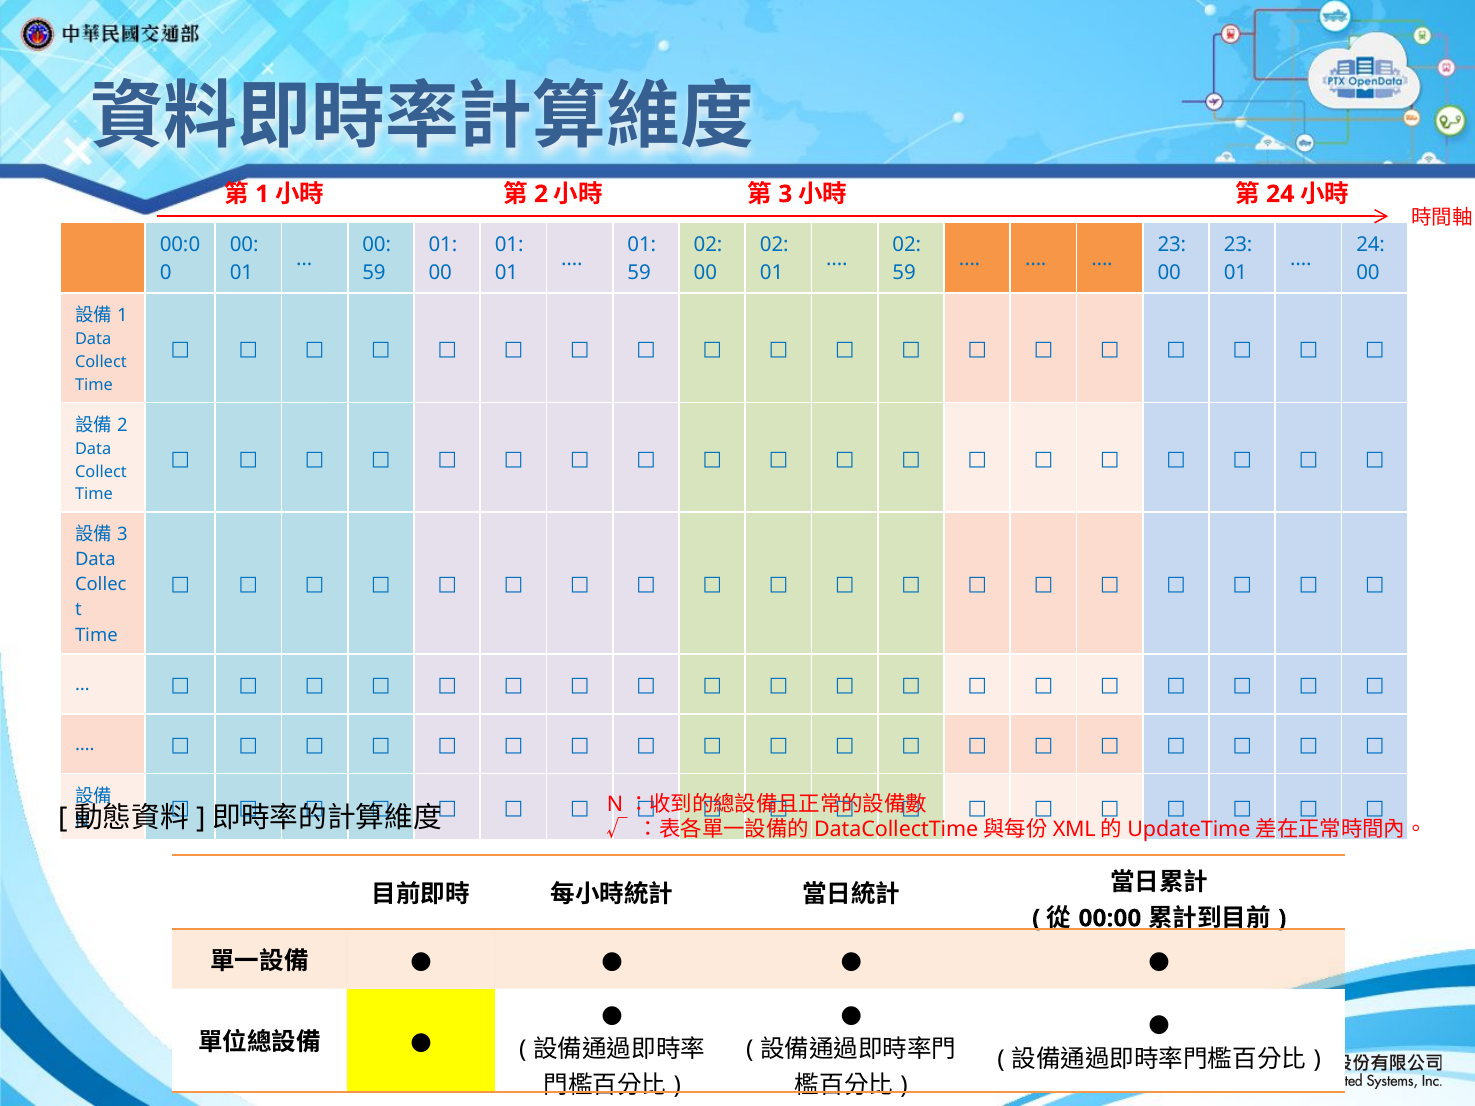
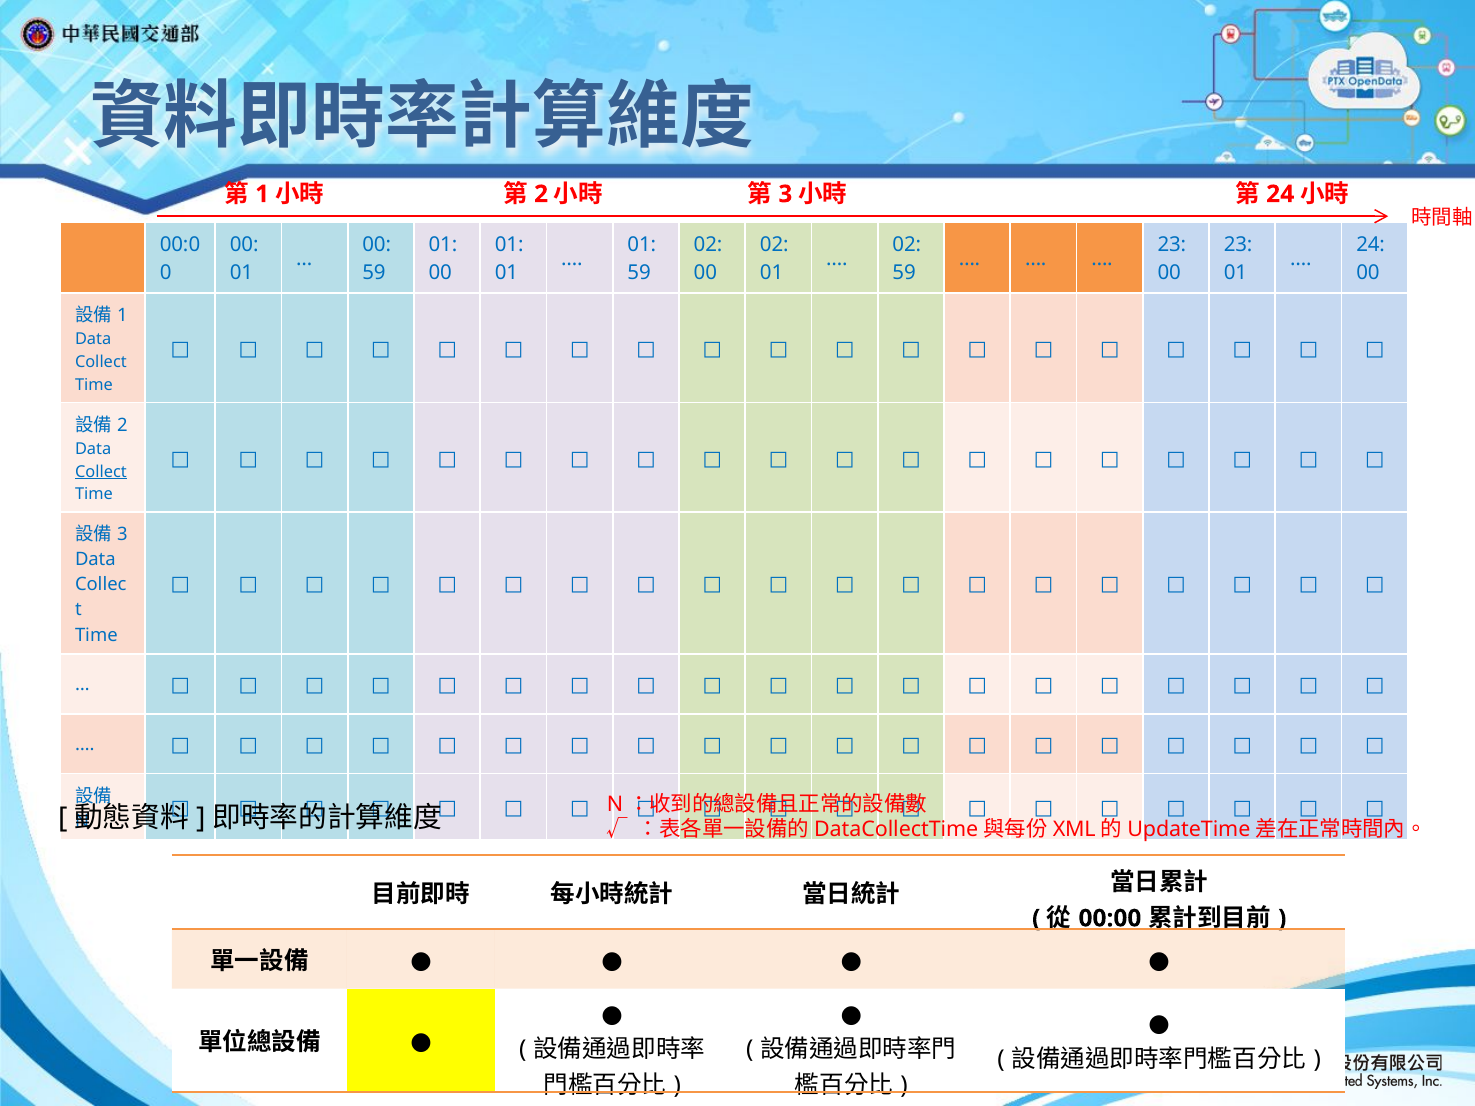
Collect at (101, 472) underline: none -> present
